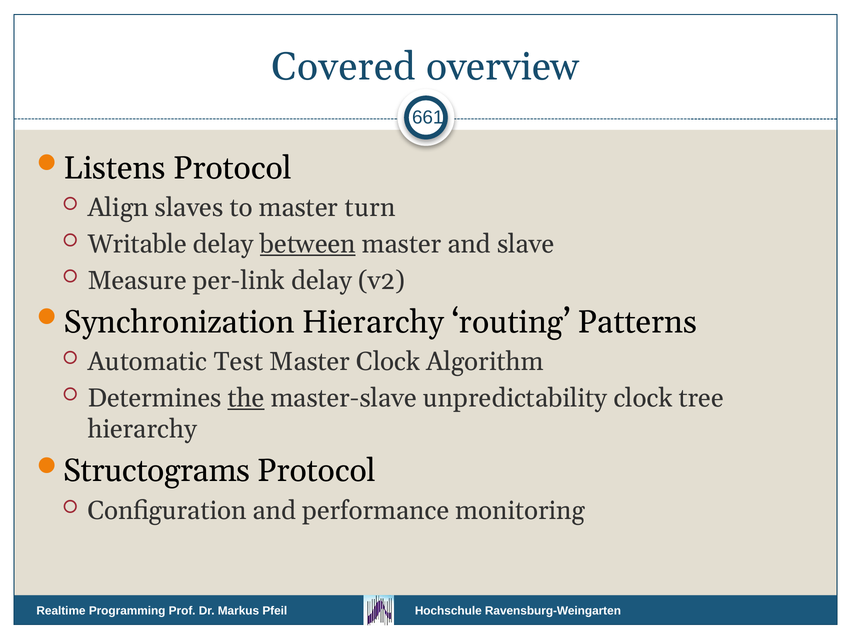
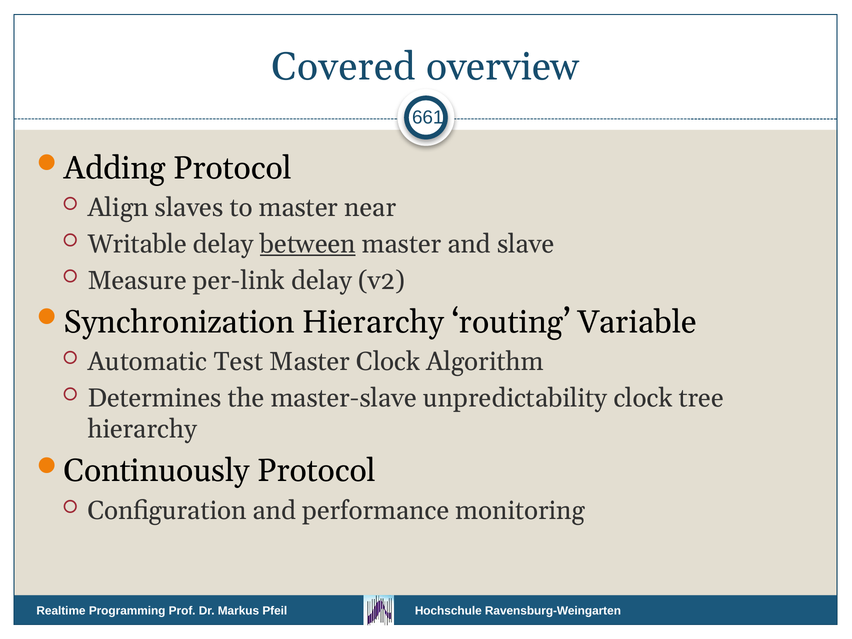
Listens: Listens -> Adding
turn: turn -> near
Patterns: Patterns -> Variable
the underline: present -> none
Structograms: Structograms -> Continuously
